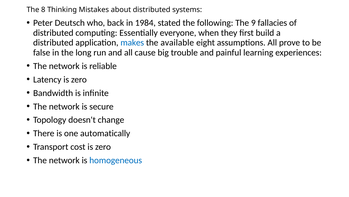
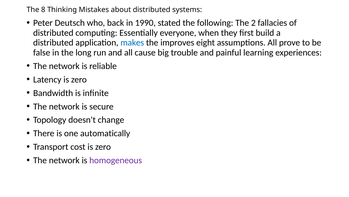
1984: 1984 -> 1990
9: 9 -> 2
available: available -> improves
homogeneous colour: blue -> purple
